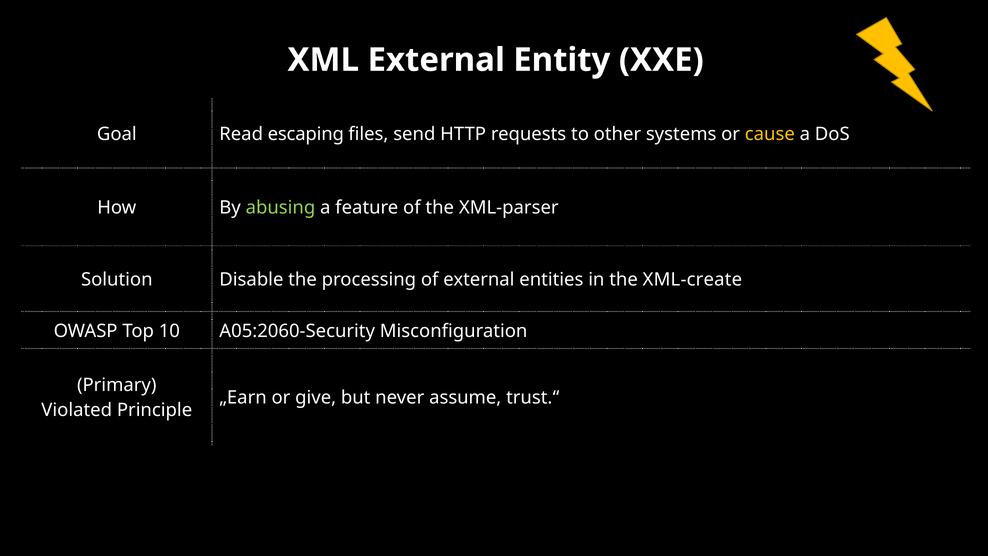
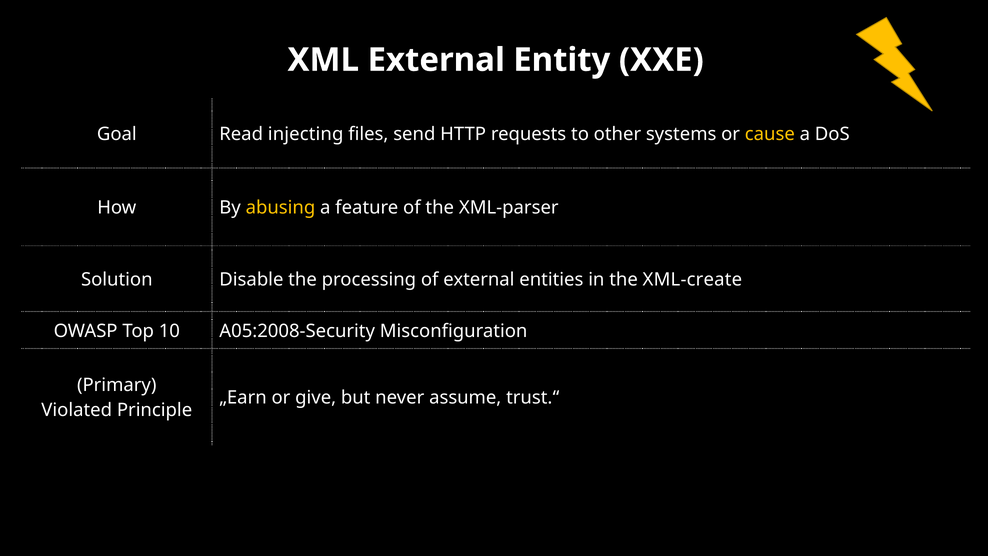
escaping: escaping -> injecting
abusing colour: light green -> yellow
A05:2060-Security: A05:2060-Security -> A05:2008-Security
